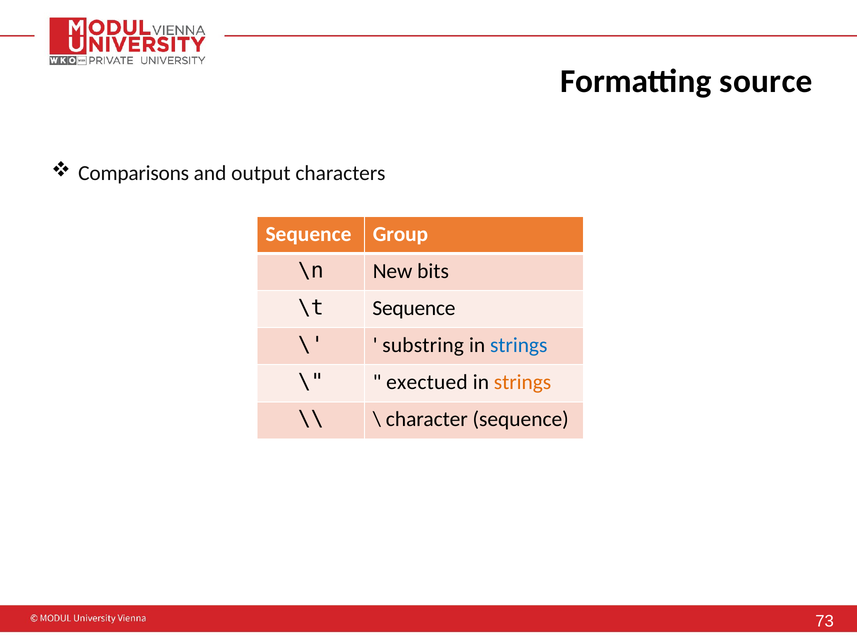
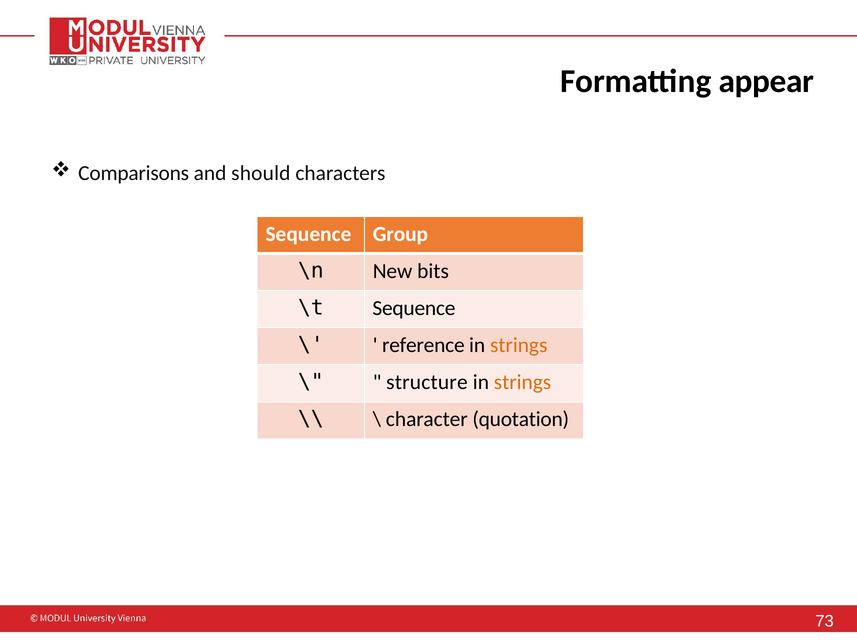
source: source -> appear
output: output -> should
substring: substring -> reference
strings at (519, 346) colour: blue -> orange
exectued: exectued -> structure
character sequence: sequence -> quotation
